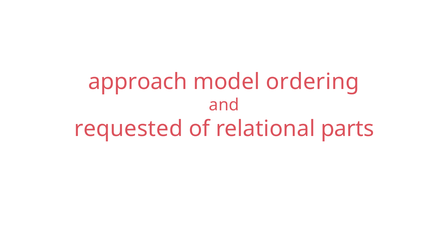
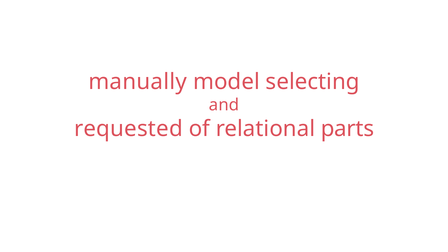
approach: approach -> manually
ordering: ordering -> selecting
